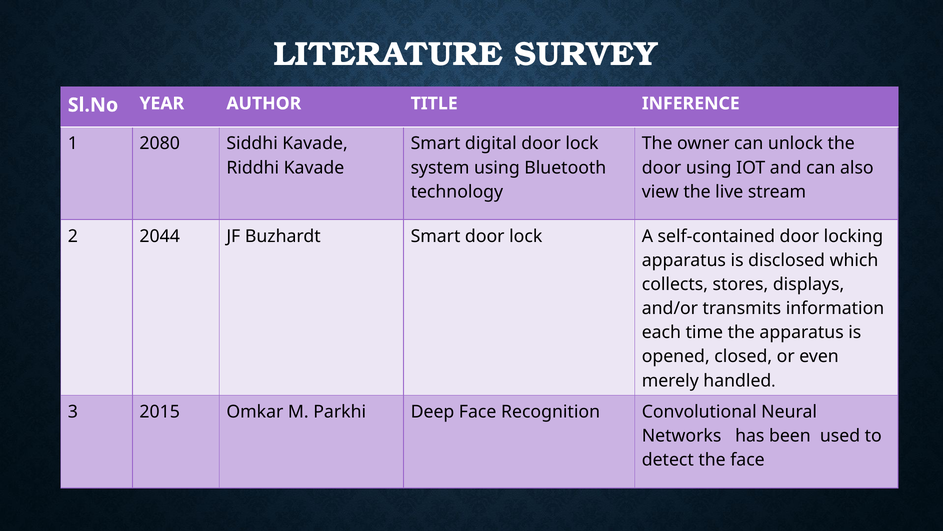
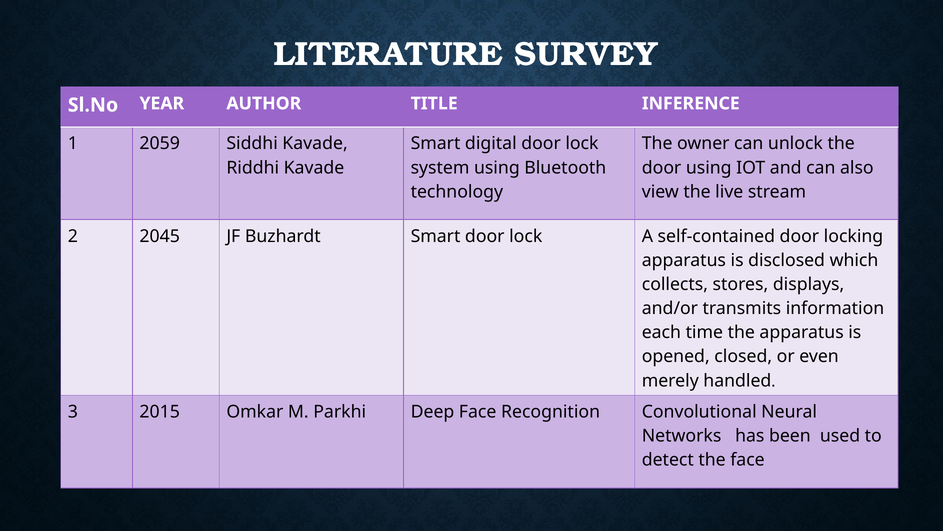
2080: 2080 -> 2059
2044: 2044 -> 2045
